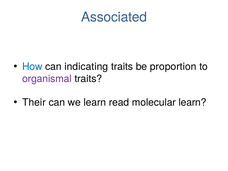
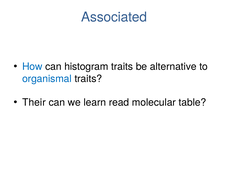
indicating: indicating -> histogram
proportion: proportion -> alternative
organismal colour: purple -> blue
molecular learn: learn -> table
